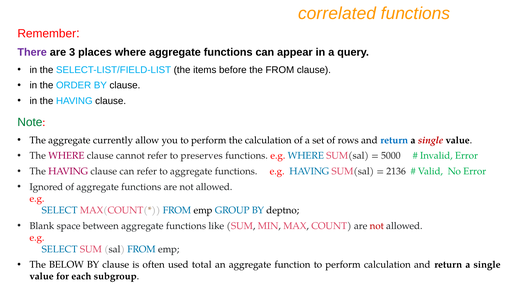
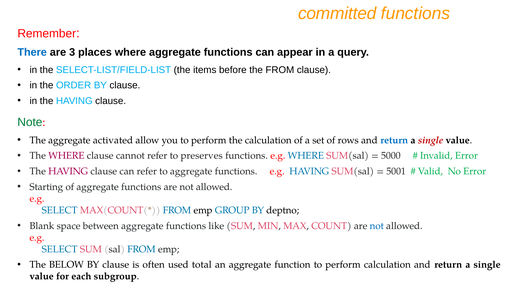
correlated: correlated -> committed
There colour: purple -> blue
currently: currently -> activated
2136: 2136 -> 5001
Ignored: Ignored -> Starting
not at (377, 226) colour: red -> blue
